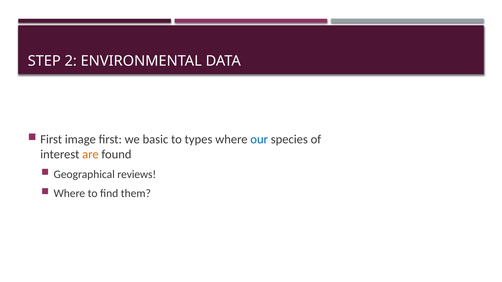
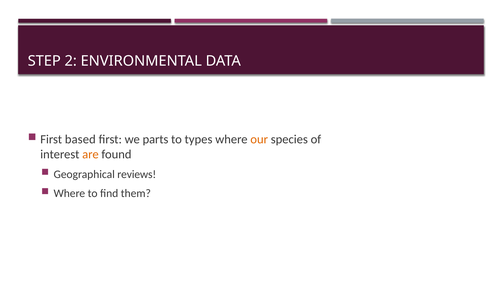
image: image -> based
basic: basic -> parts
our colour: blue -> orange
